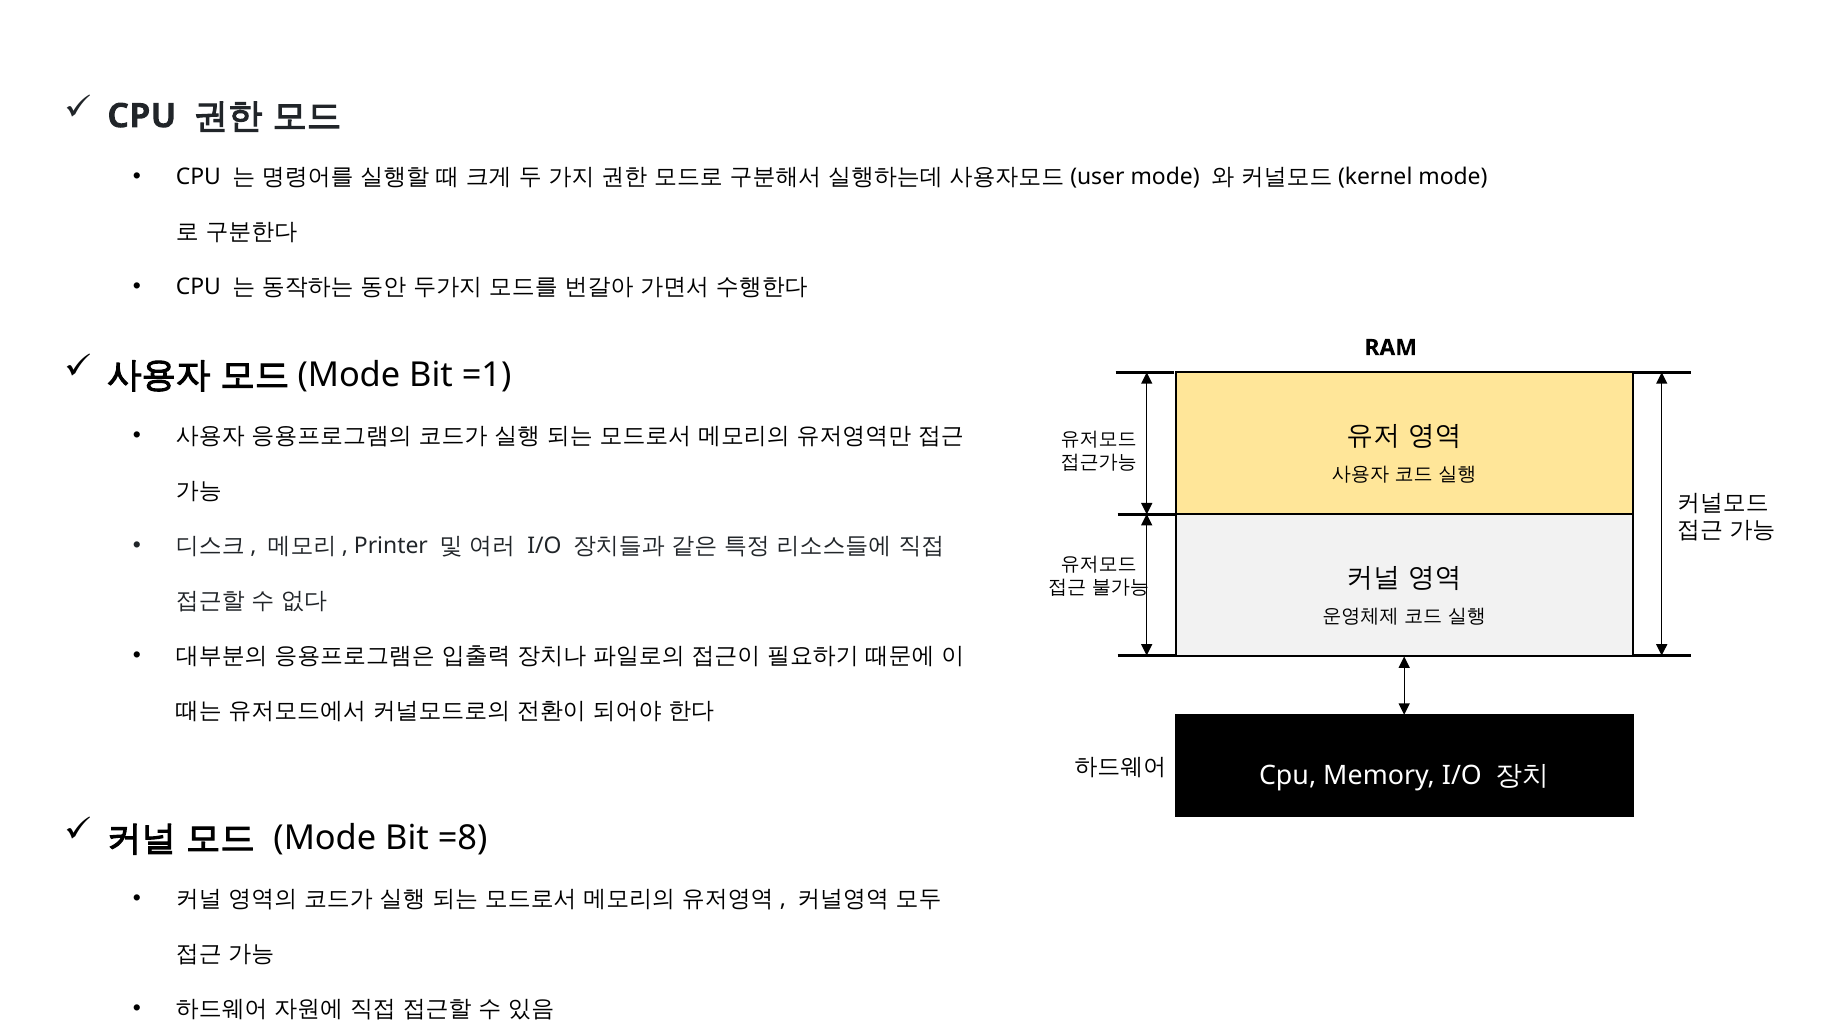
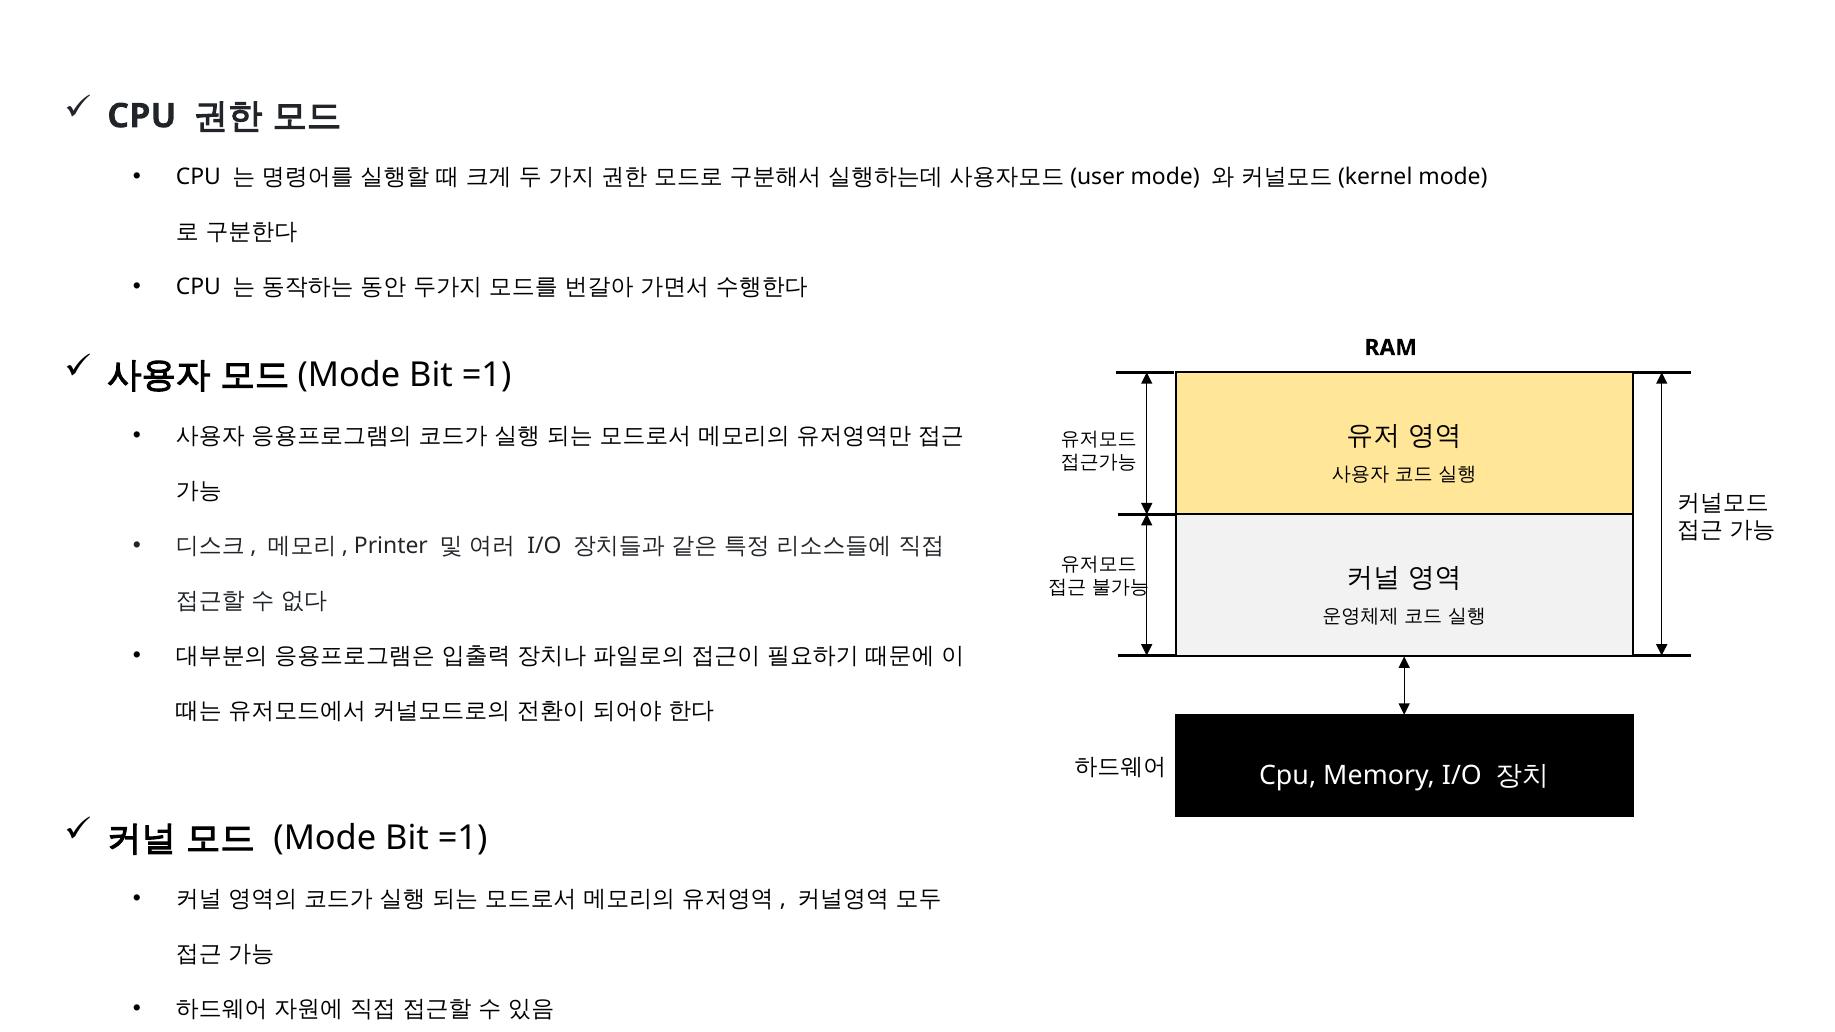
Mode Bit =8: =8 -> =1
